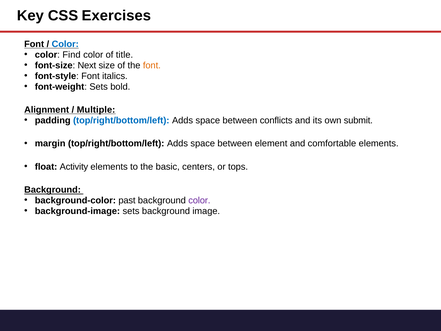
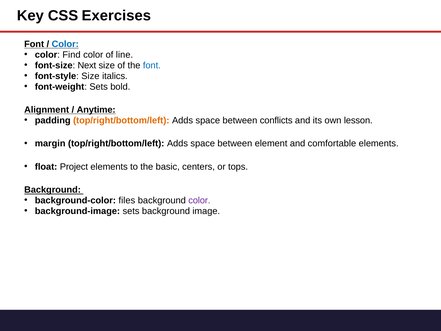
title: title -> line
font at (152, 65) colour: orange -> blue
font-style Font: Font -> Size
Multiple: Multiple -> Anytime
top/right/bottom/left at (121, 120) colour: blue -> orange
submit: submit -> lesson
Activity: Activity -> Project
past: past -> files
